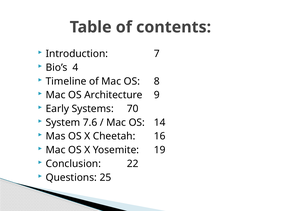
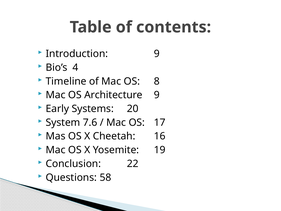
Introduction 7: 7 -> 9
70: 70 -> 20
14: 14 -> 17
25: 25 -> 58
